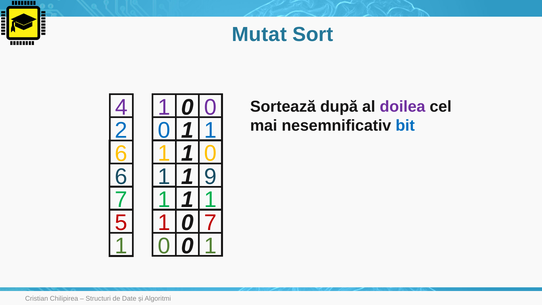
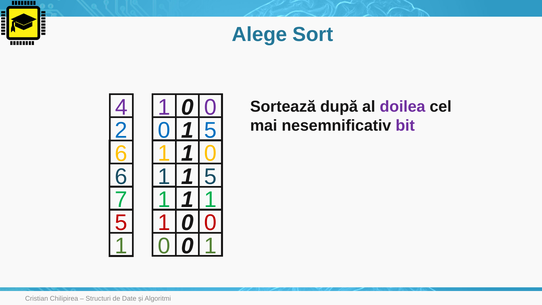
Mutat: Mutat -> Alege
bit colour: blue -> purple
1 at (210, 130): 1 -> 5
1 1 9: 9 -> 5
7 at (210, 223): 7 -> 0
